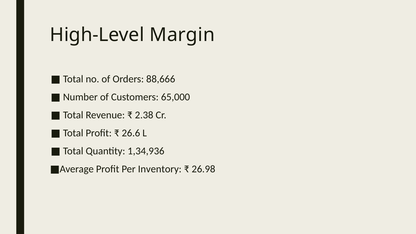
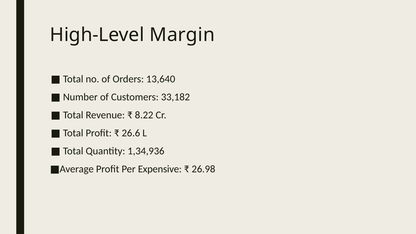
88,666: 88,666 -> 13,640
65,000: 65,000 -> 33,182
2.38: 2.38 -> 8.22
Inventory: Inventory -> Expensive
